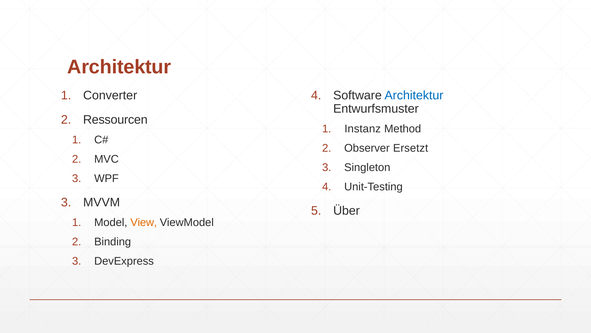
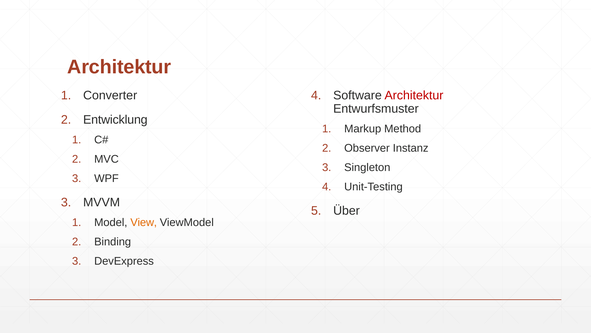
Architektur at (414, 95) colour: blue -> red
Ressourcen: Ressourcen -> Entwicklung
Instanz: Instanz -> Markup
Ersetzt: Ersetzt -> Instanz
